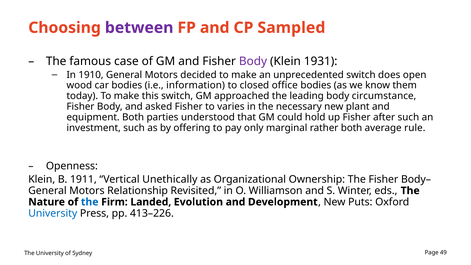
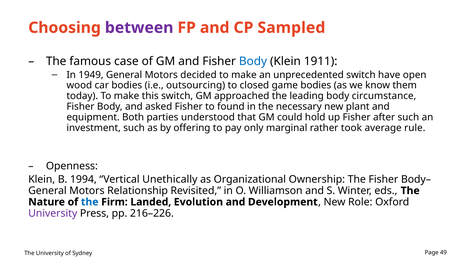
Body at (253, 61) colour: purple -> blue
1931: 1931 -> 1911
1910: 1910 -> 1949
does: does -> have
information: information -> outsourcing
office: office -> game
varies: varies -> found
rather both: both -> took
1911: 1911 -> 1994
Puts: Puts -> Role
University at (53, 213) colour: blue -> purple
413–226: 413–226 -> 216–226
